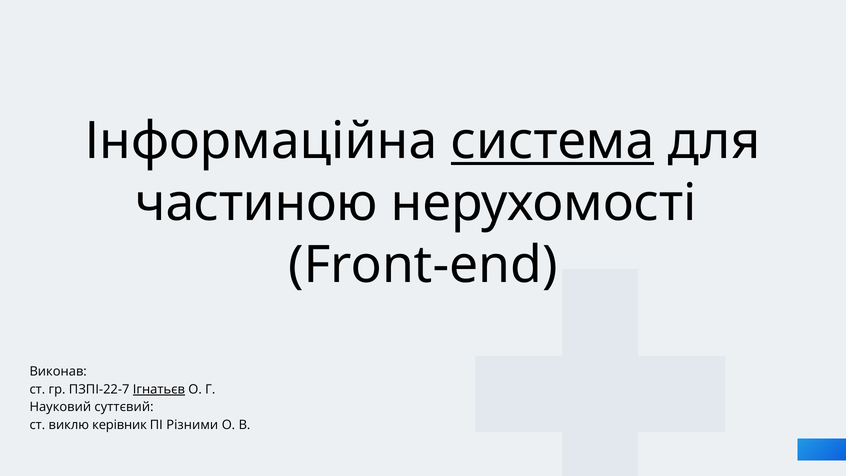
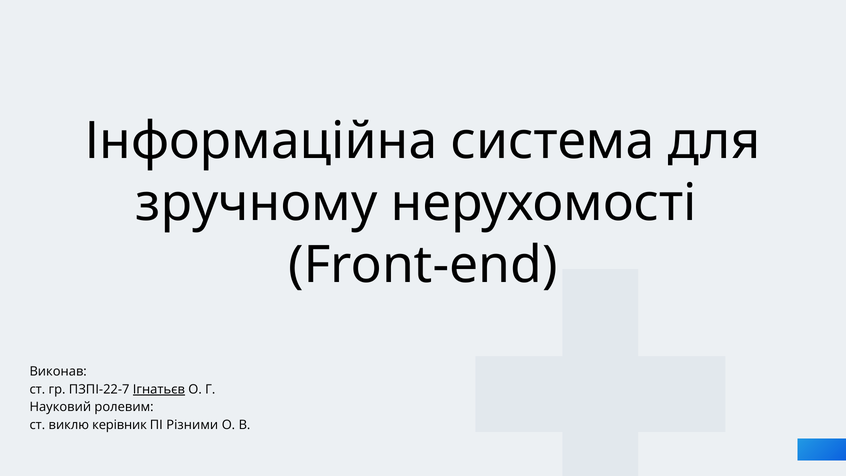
система underline: present -> none
частиною: частиною -> зручному
суттєвий: суттєвий -> ролевим
